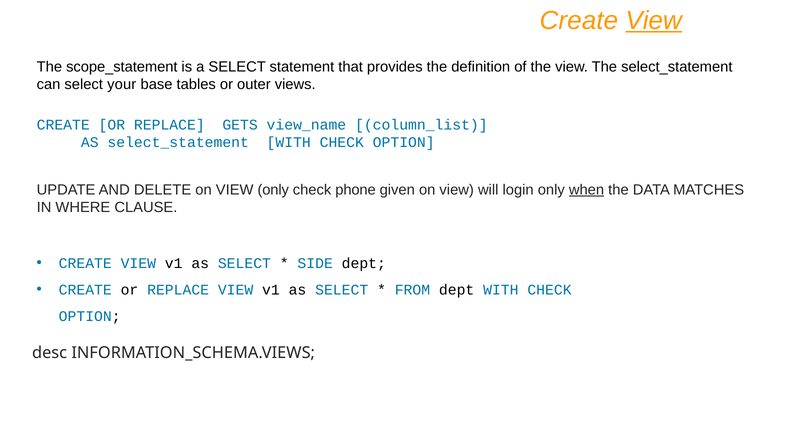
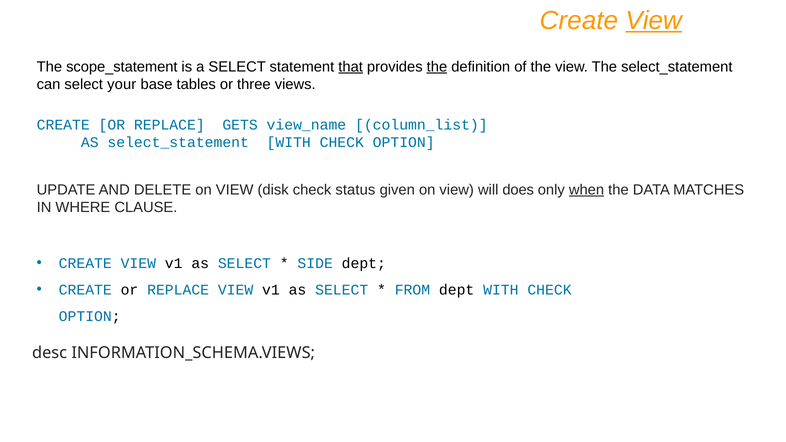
that underline: none -> present
the at (437, 67) underline: none -> present
outer: outer -> three
VIEW only: only -> disk
phone: phone -> status
login: login -> does
